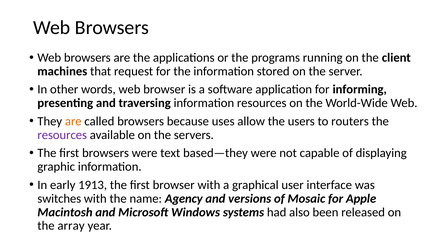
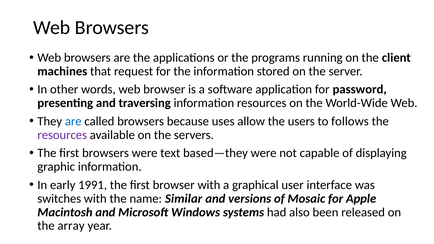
informing: informing -> password
are at (73, 121) colour: orange -> blue
routers: routers -> follows
1913: 1913 -> 1991
Agency: Agency -> Similar
